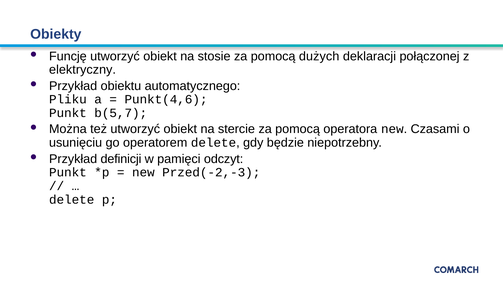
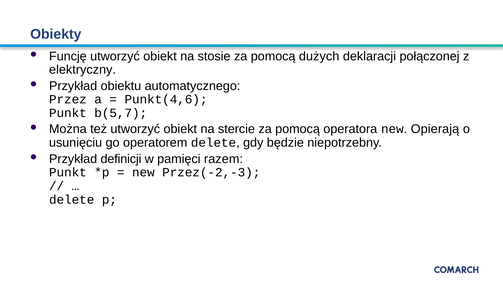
Pliku: Pliku -> Przez
Czasami: Czasami -> Opierają
odczyt: odczyt -> razem
Przed(-2,-3: Przed(-2,-3 -> Przez(-2,-3
